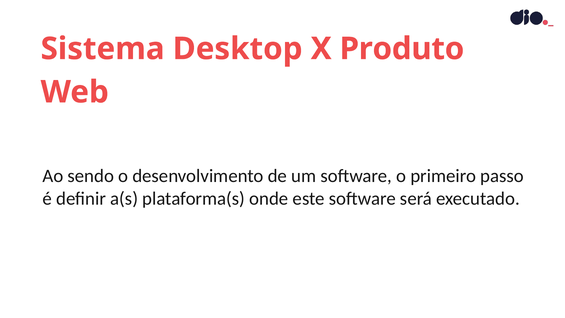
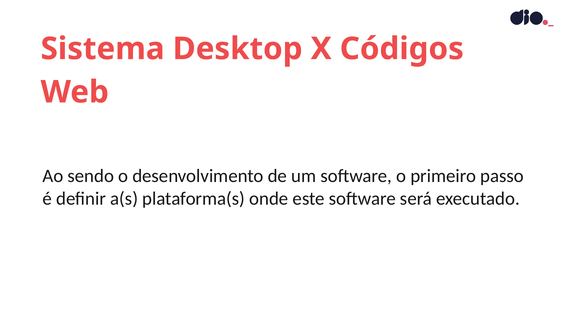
Produto: Produto -> Códigos
